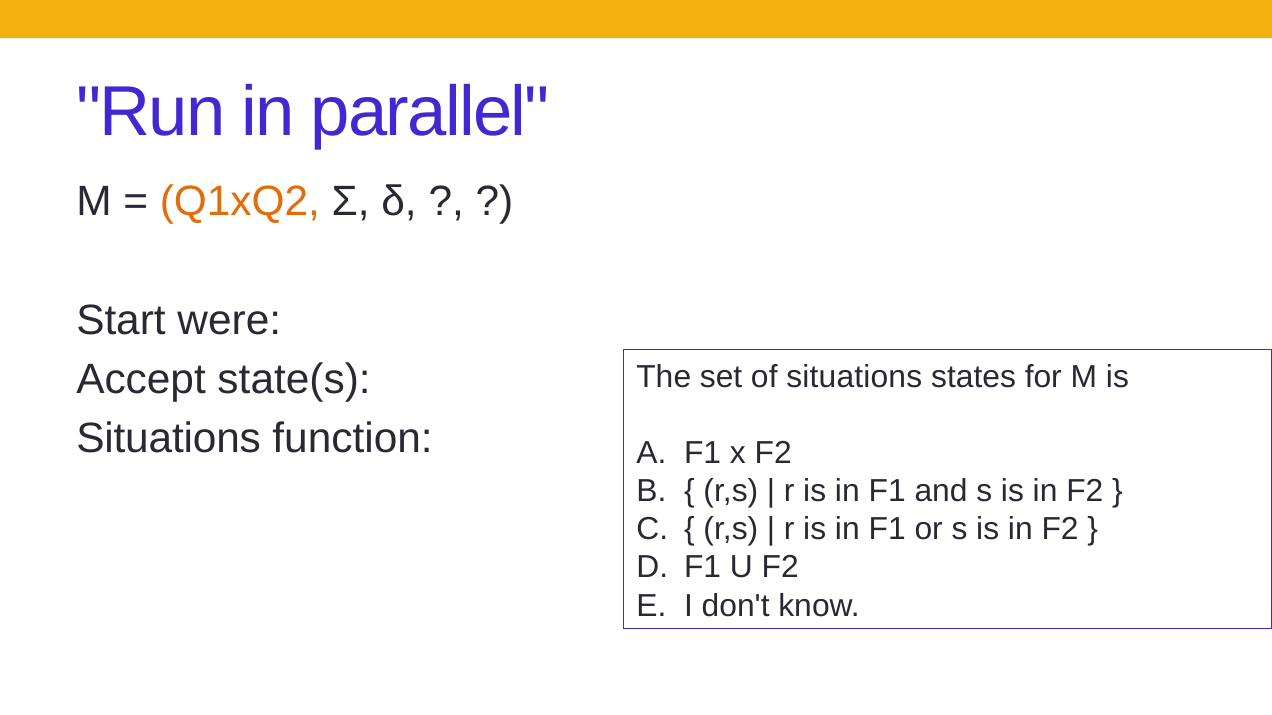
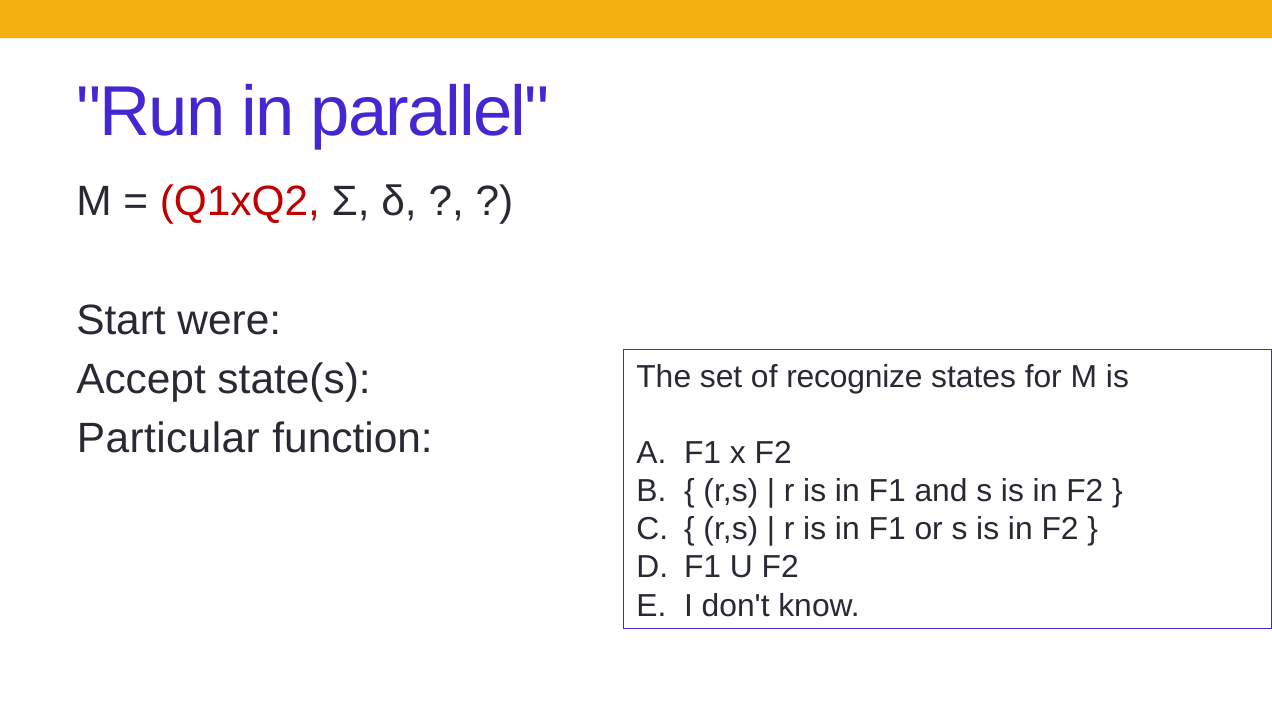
Q1xQ2 colour: orange -> red
of situations: situations -> recognize
Situations at (169, 439): Situations -> Particular
